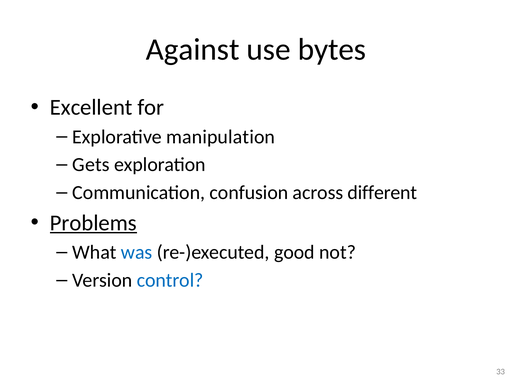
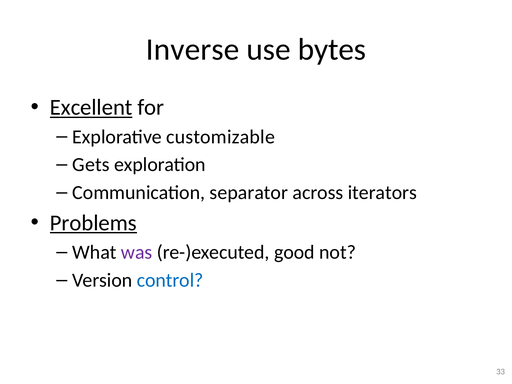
Against: Against -> Inverse
Excellent underline: none -> present
manipulation: manipulation -> customizable
confusion: confusion -> separator
different: different -> iterators
was colour: blue -> purple
